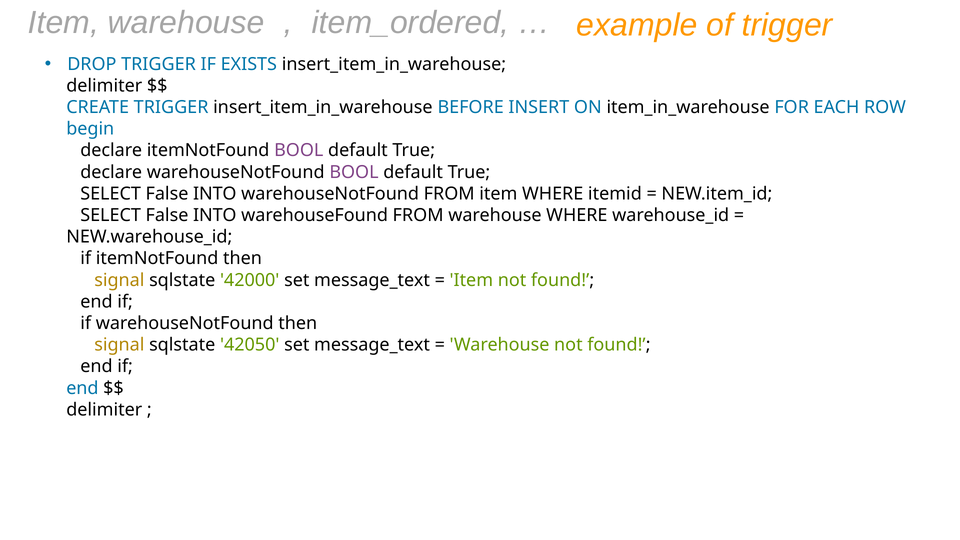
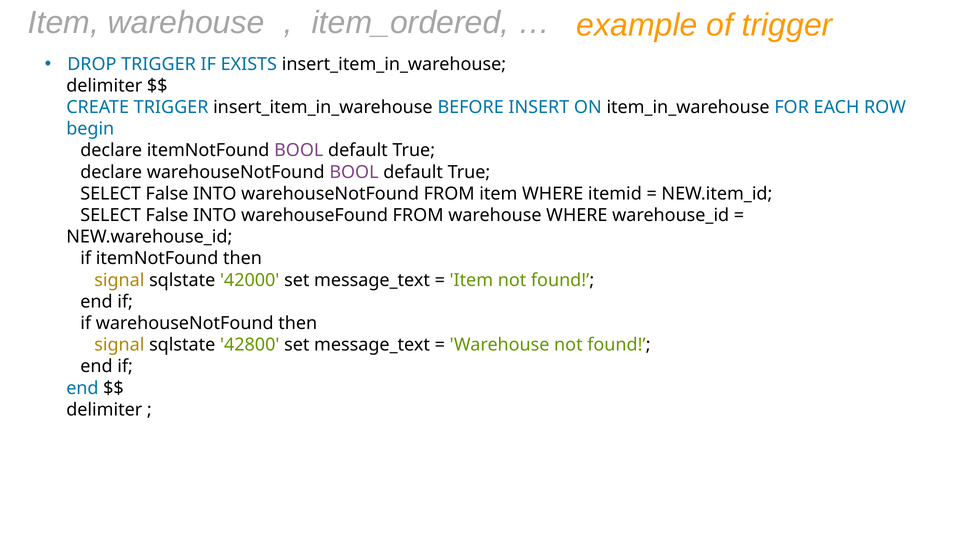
42050: 42050 -> 42800
